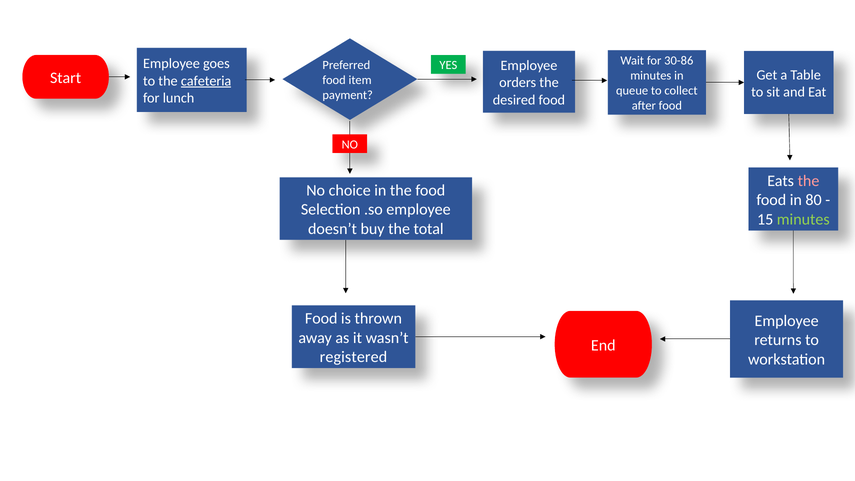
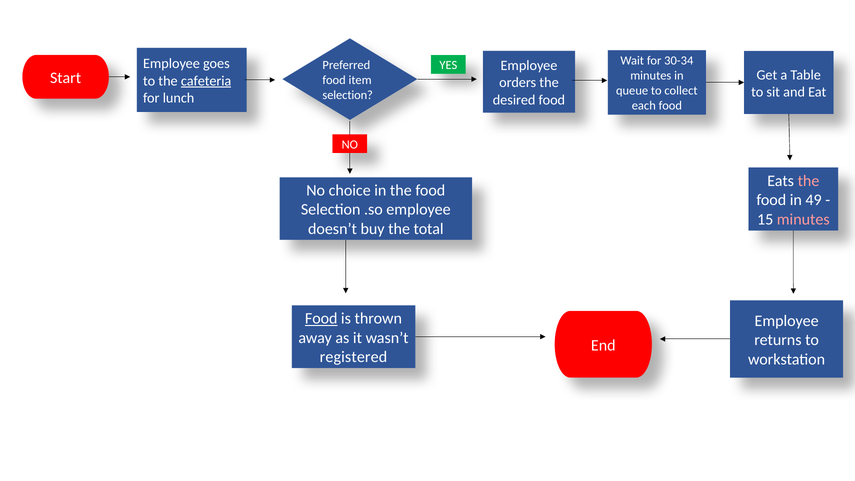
30-86: 30-86 -> 30-34
payment at (348, 95): payment -> selection
after: after -> each
80: 80 -> 49
minutes at (803, 219) colour: light green -> pink
Food at (321, 319) underline: none -> present
